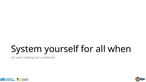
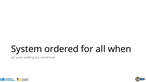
yourself: yourself -> ordered
